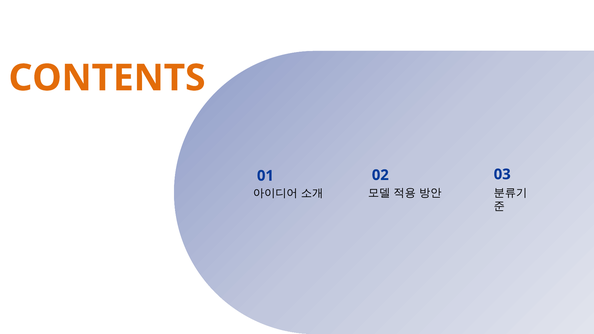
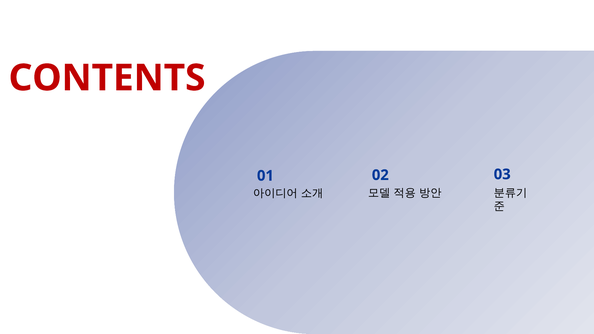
CONTENTS colour: orange -> red
